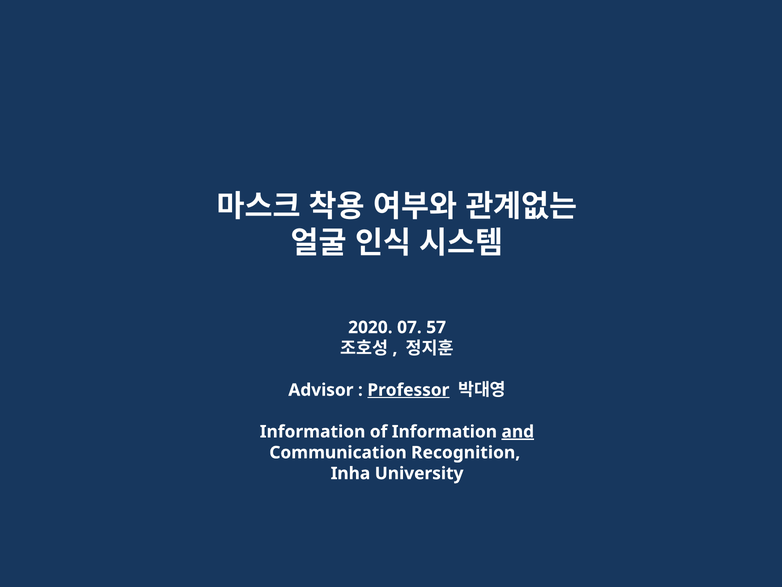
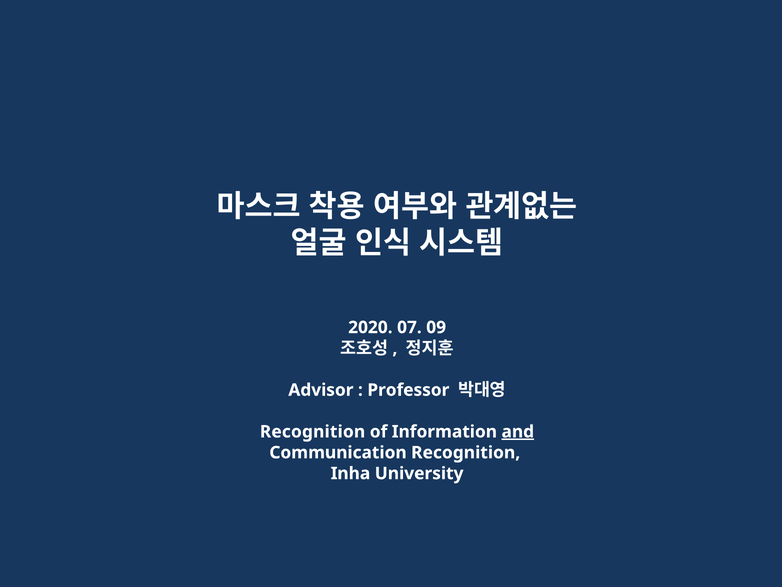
57: 57 -> 09
Professor underline: present -> none
Information at (313, 431): Information -> Recognition
